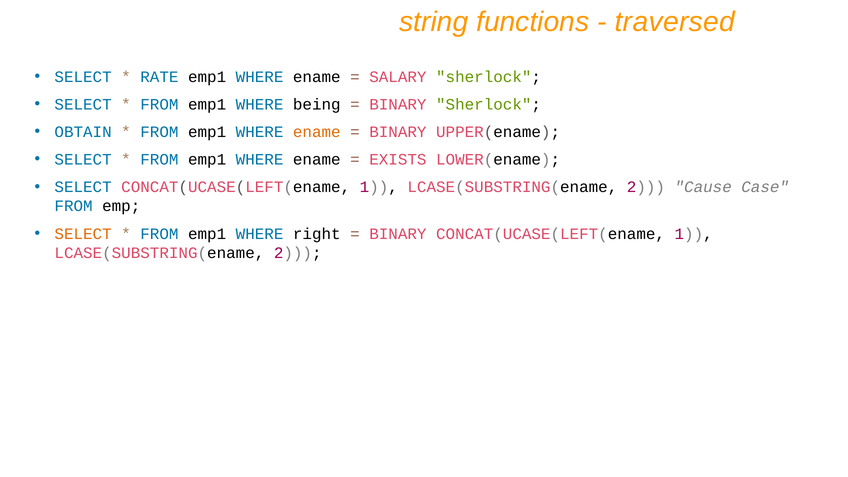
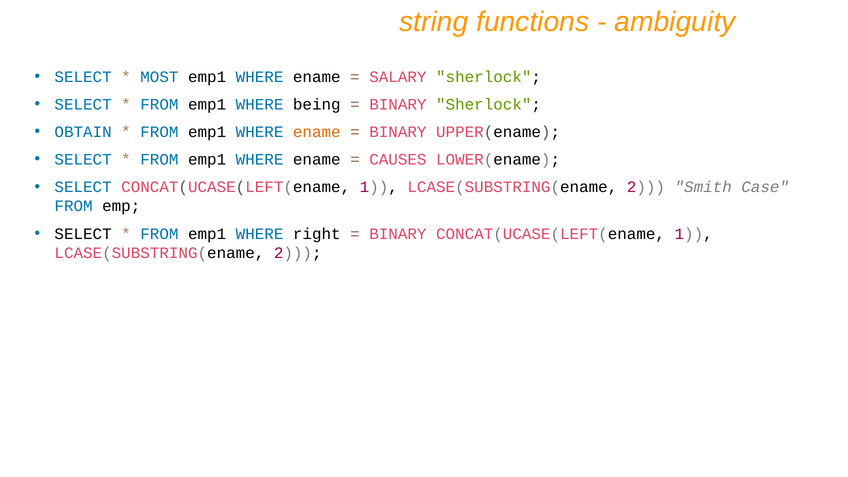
traversed: traversed -> ambiguity
RATE: RATE -> MOST
EXISTS: EXISTS -> CAUSES
Cause: Cause -> Smith
SELECT at (83, 234) colour: orange -> black
